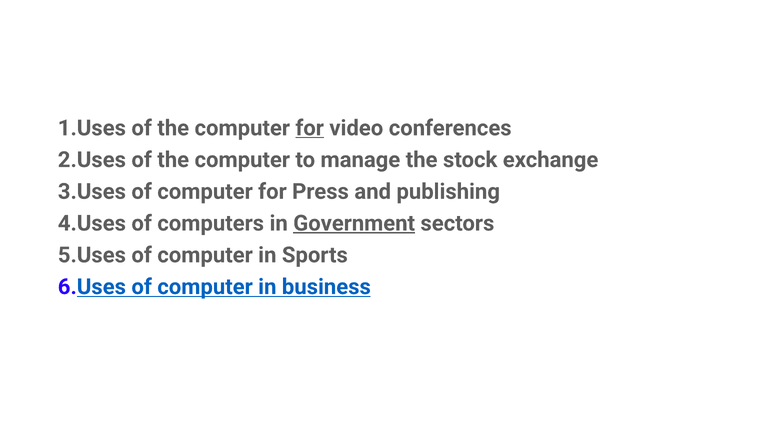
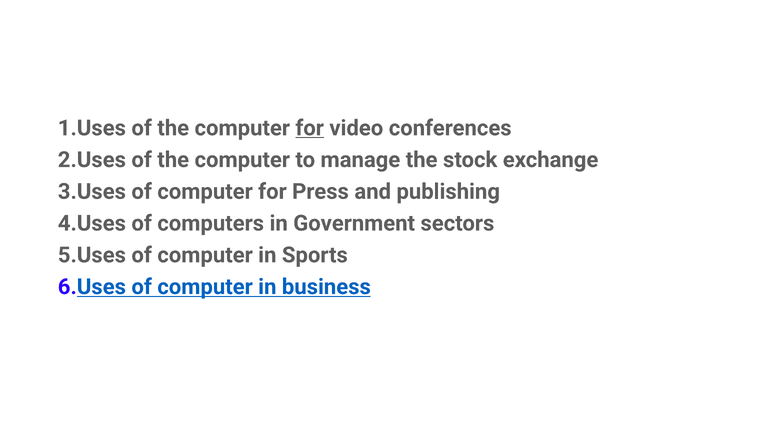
Government underline: present -> none
